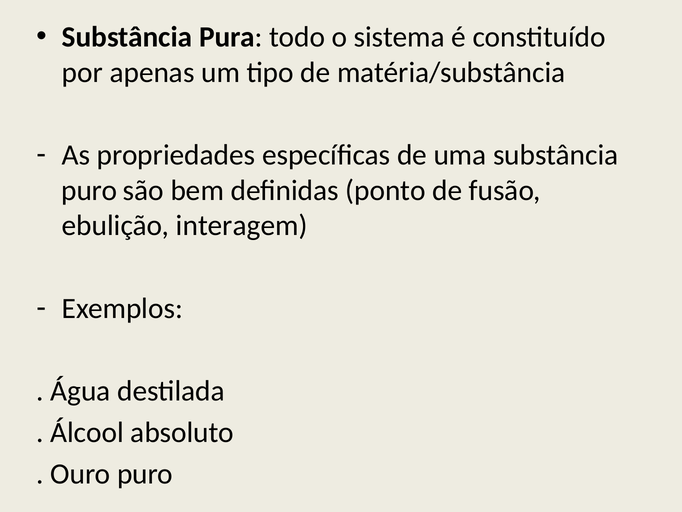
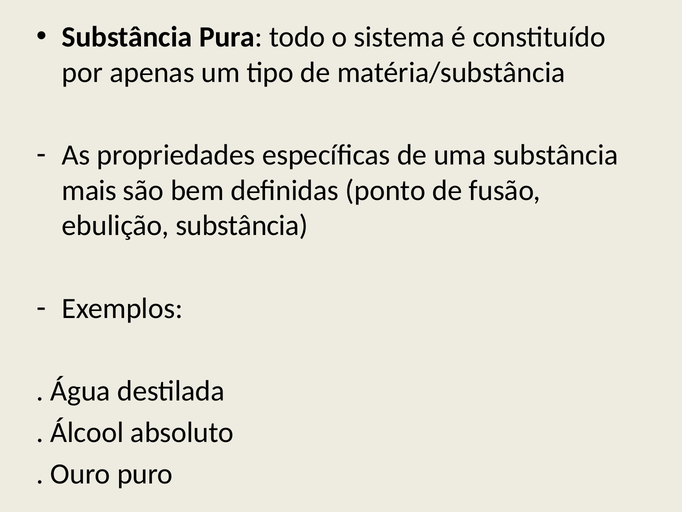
puro at (89, 190): puro -> mais
ebulição interagem: interagem -> substância
